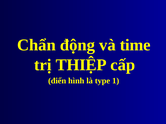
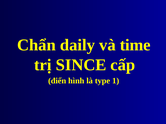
động: động -> daily
THIỆP: THIỆP -> SINCE
